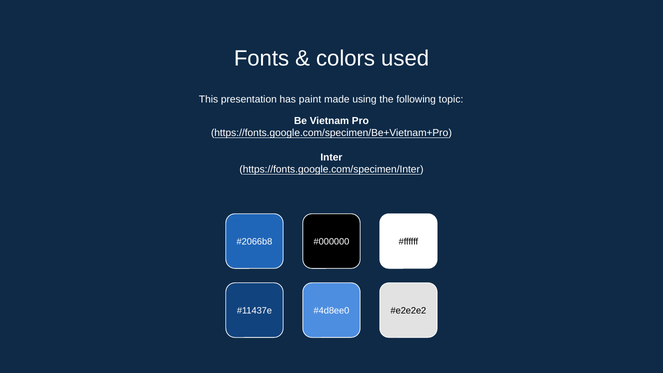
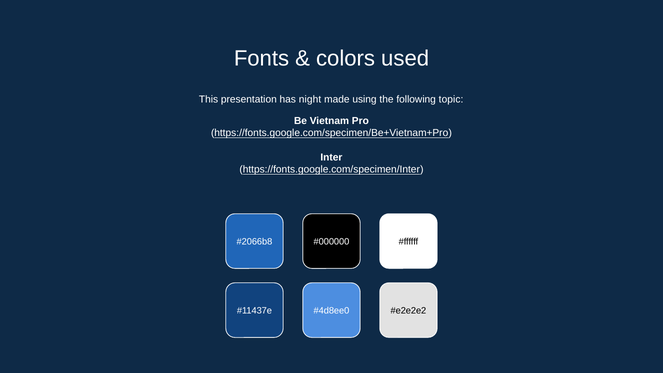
paint: paint -> night
